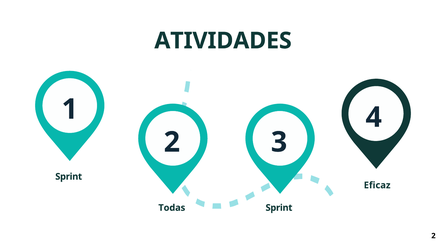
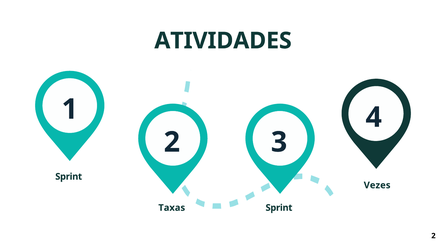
Eficaz: Eficaz -> Vezes
Todas: Todas -> Taxas
